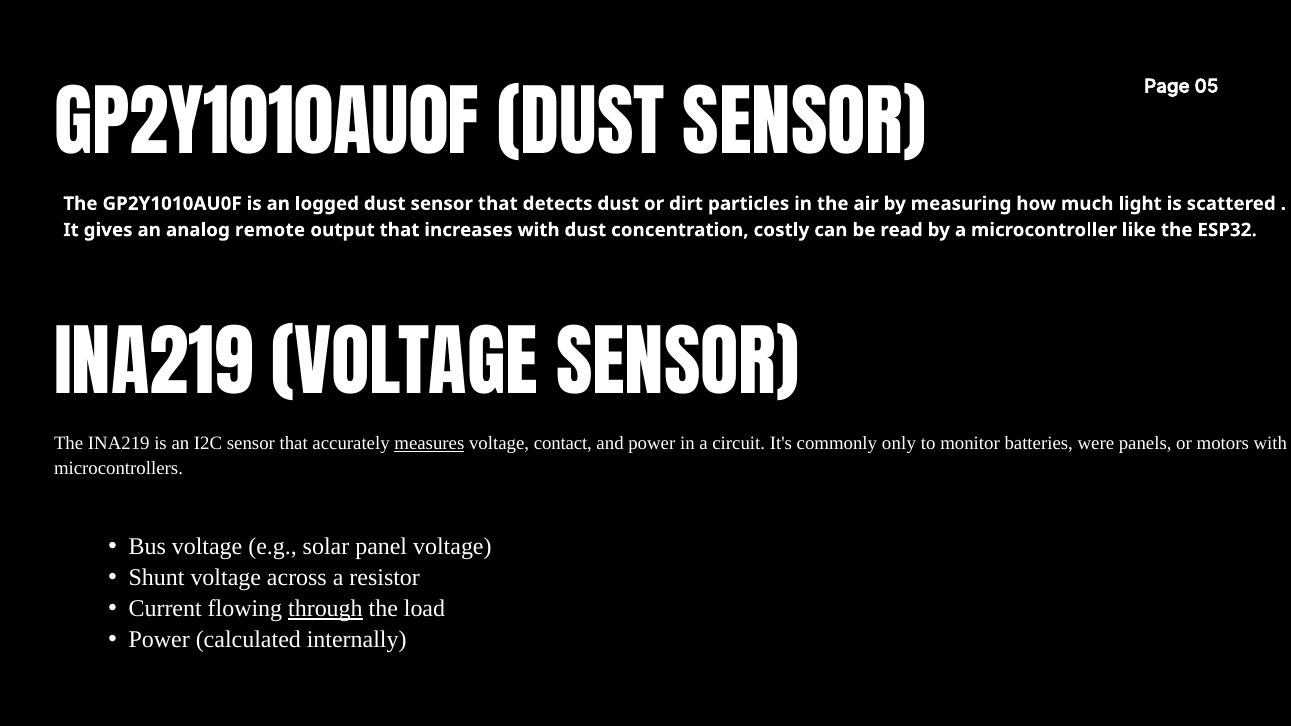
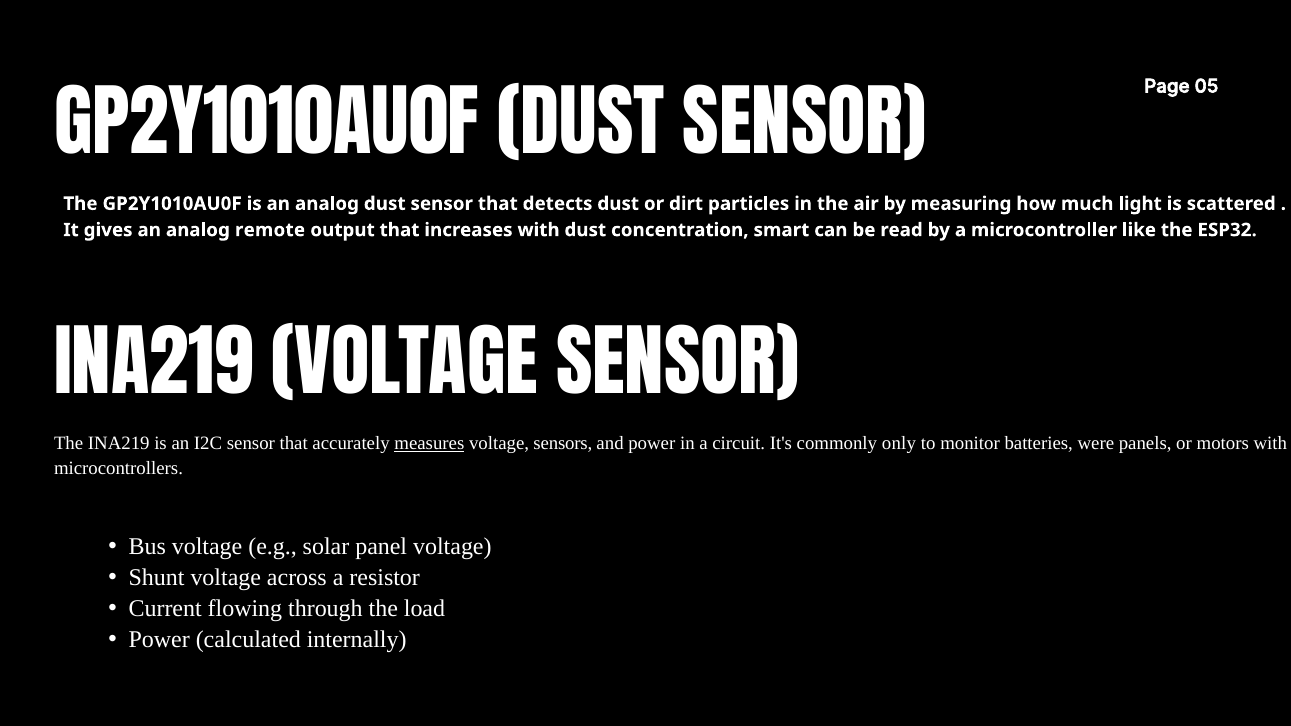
is an logged: logged -> analog
costly: costly -> smart
contact: contact -> sensors
through underline: present -> none
